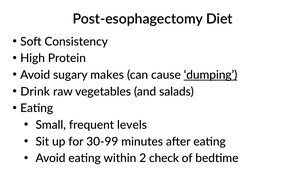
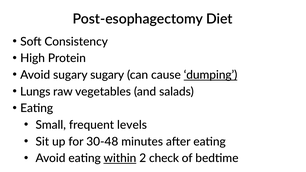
sugary makes: makes -> sugary
Drink: Drink -> Lungs
30-99: 30-99 -> 30-48
within underline: none -> present
